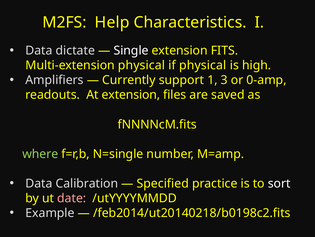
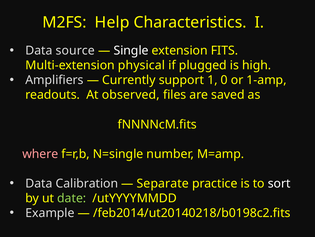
dictate: dictate -> source
if physical: physical -> plugged
3: 3 -> 0
0-amp: 0-amp -> 1-amp
At extension: extension -> observed
where colour: light green -> pink
Specified: Specified -> Separate
date colour: pink -> light green
